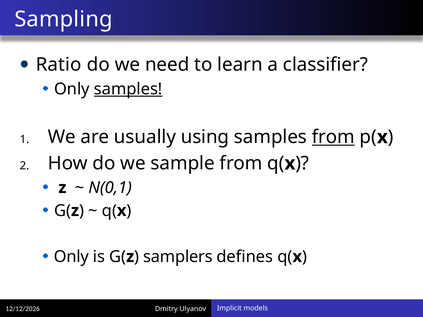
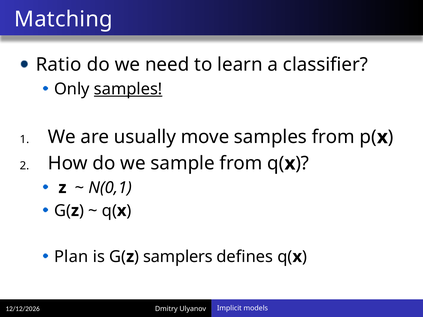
Sampling: Sampling -> Matching
using: using -> move
from at (333, 137) underline: present -> none
Only at (71, 257): Only -> Plan
